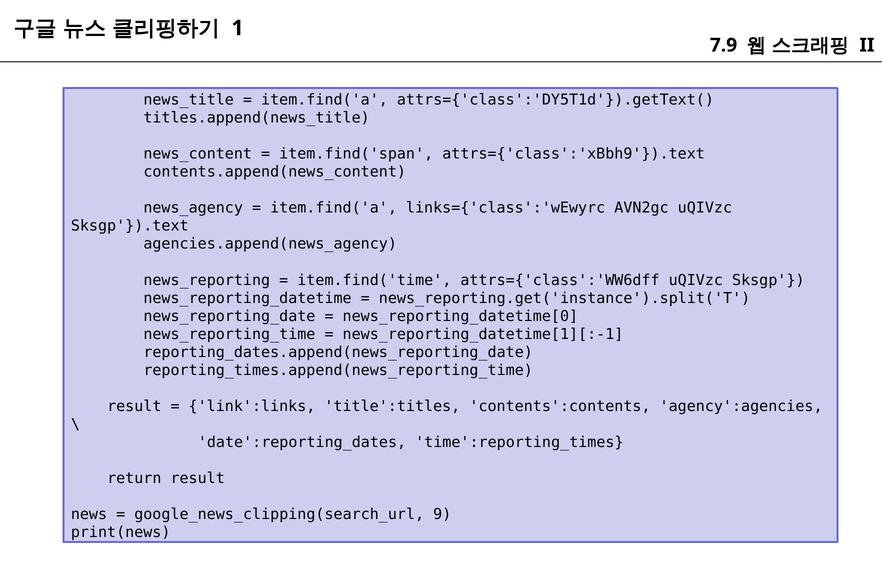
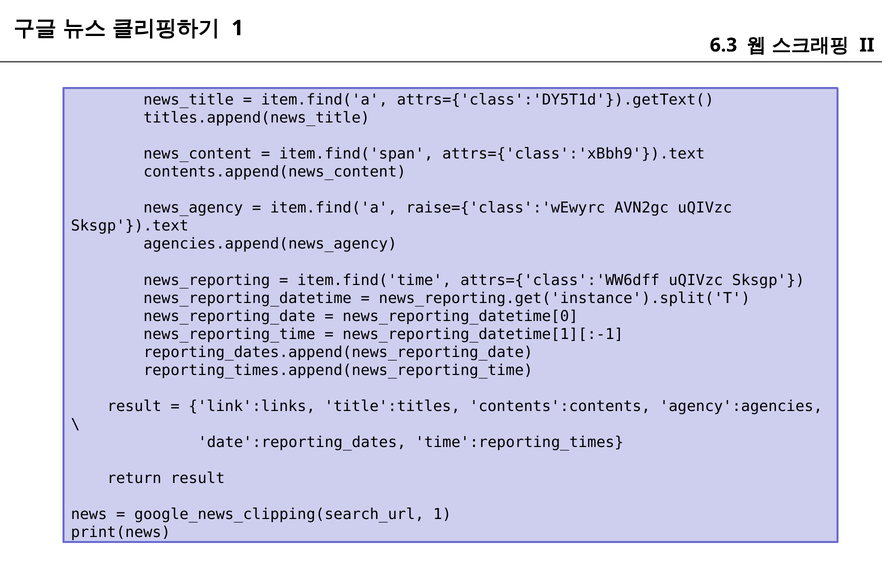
7.9: 7.9 -> 6.3
links={'class':'wEwyrc: links={'class':'wEwyrc -> raise={'class':'wEwyrc
google_news_clipping(search_url 9: 9 -> 1
